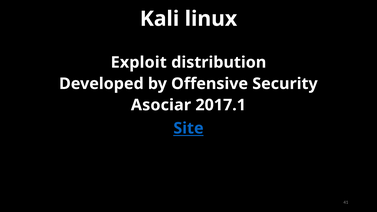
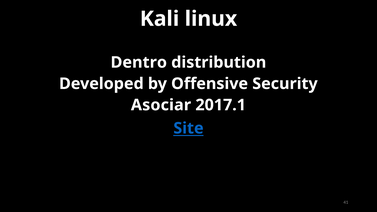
Exploit: Exploit -> Dentro
